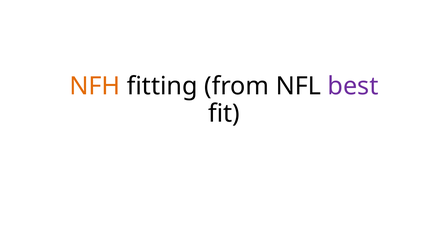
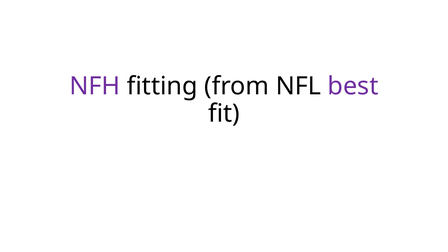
NFH colour: orange -> purple
